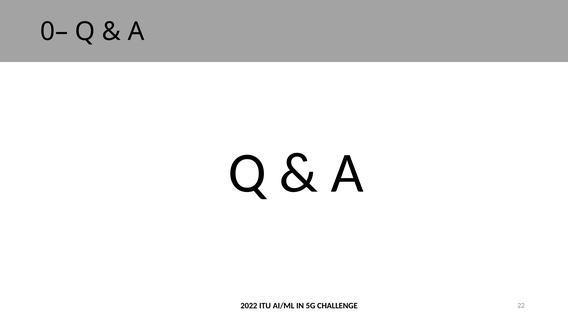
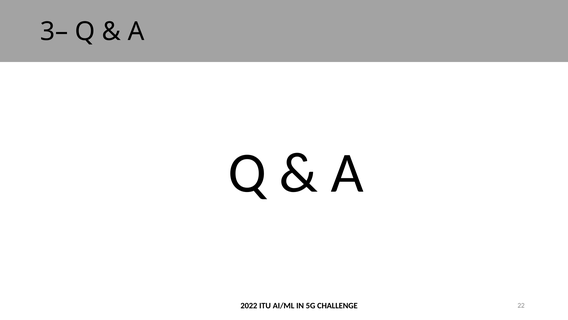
0–: 0– -> 3–
